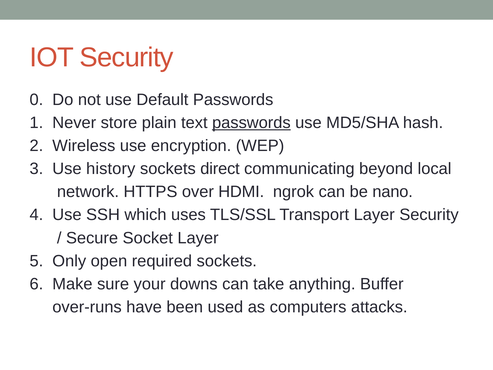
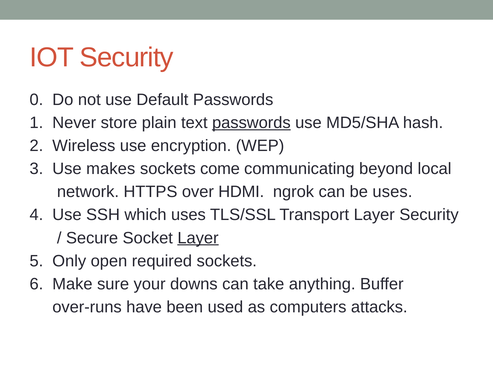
history: history -> makes
direct: direct -> come
be nano: nano -> uses
Layer at (198, 238) underline: none -> present
